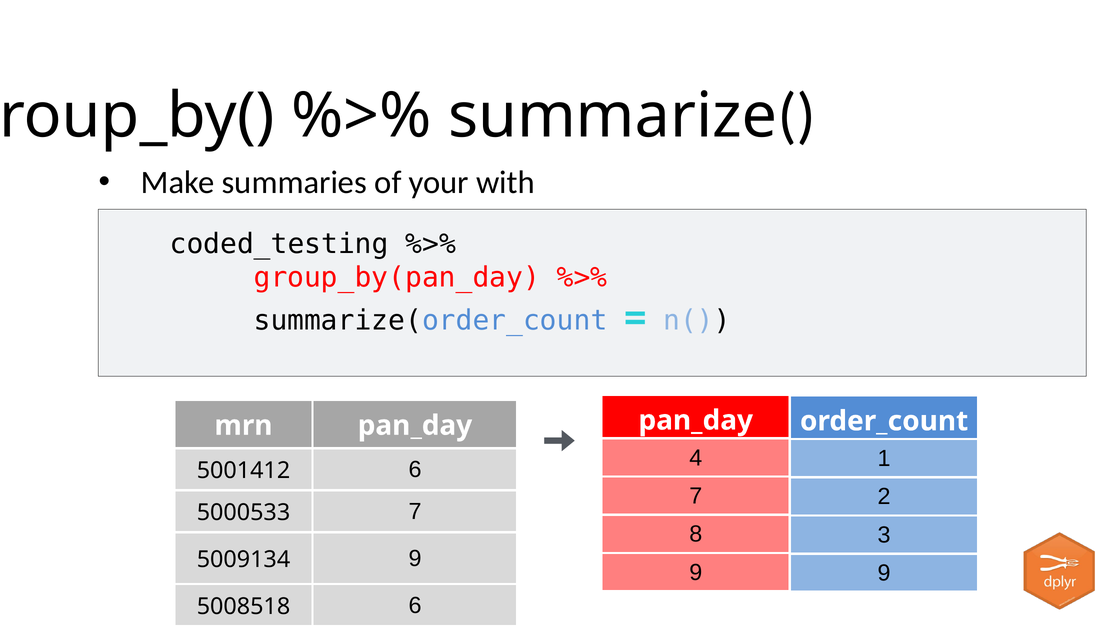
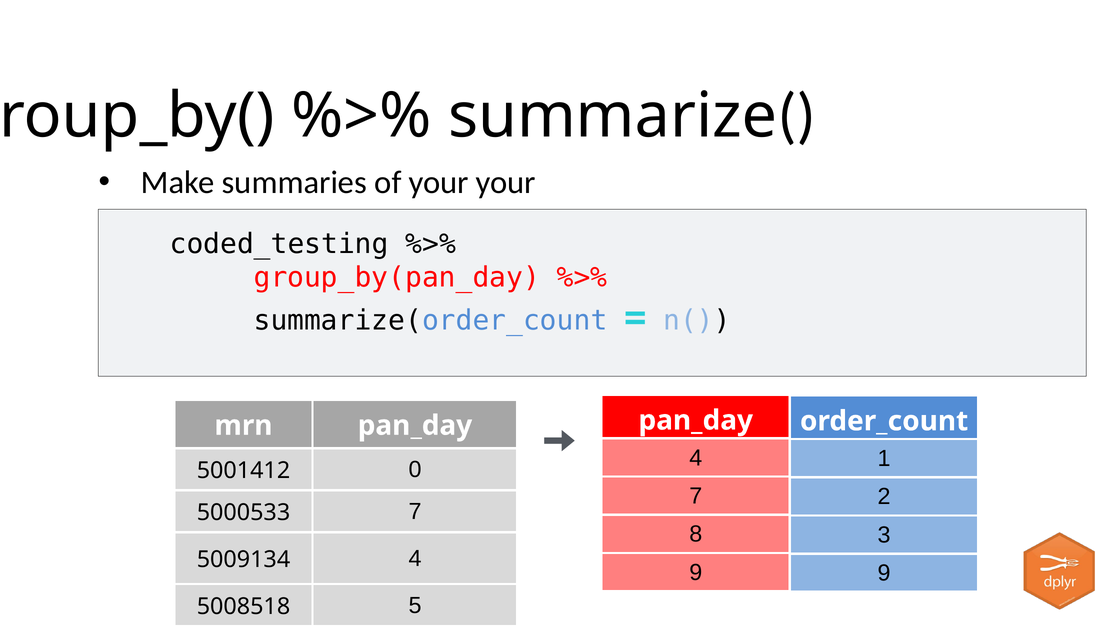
your with: with -> your
5001412 6: 6 -> 0
5009134 9: 9 -> 4
5008518 6: 6 -> 5
